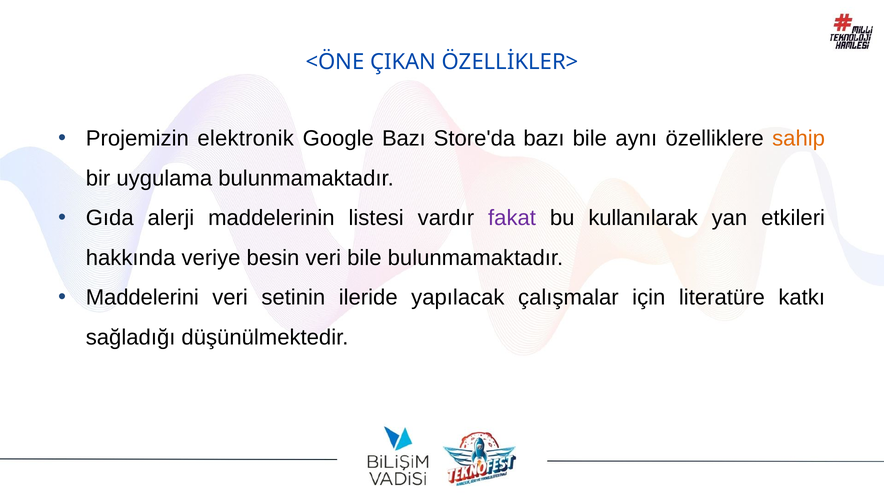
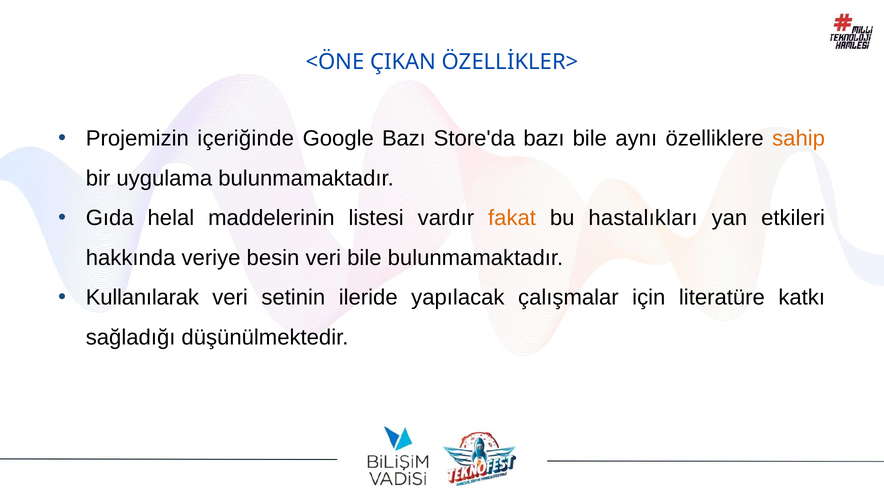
elektronik: elektronik -> içeriğinde
alerji: alerji -> helal
fakat colour: purple -> orange
kullanılarak: kullanılarak -> hastalıkları
Maddelerini: Maddelerini -> Kullanılarak
